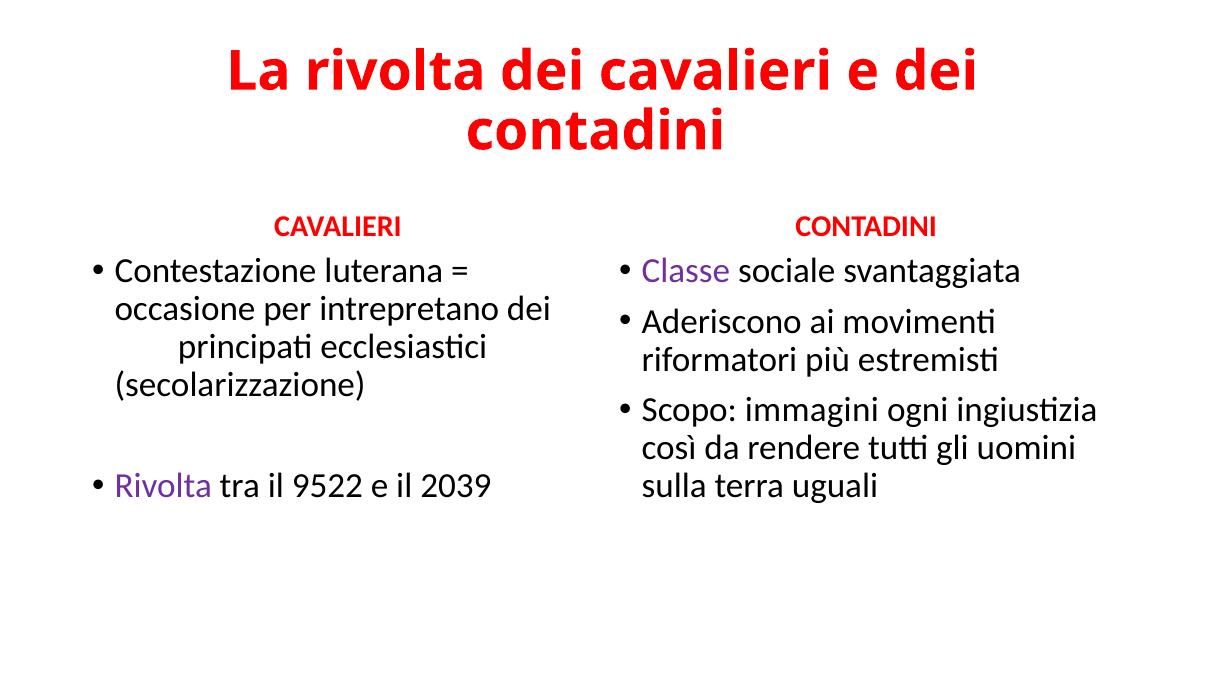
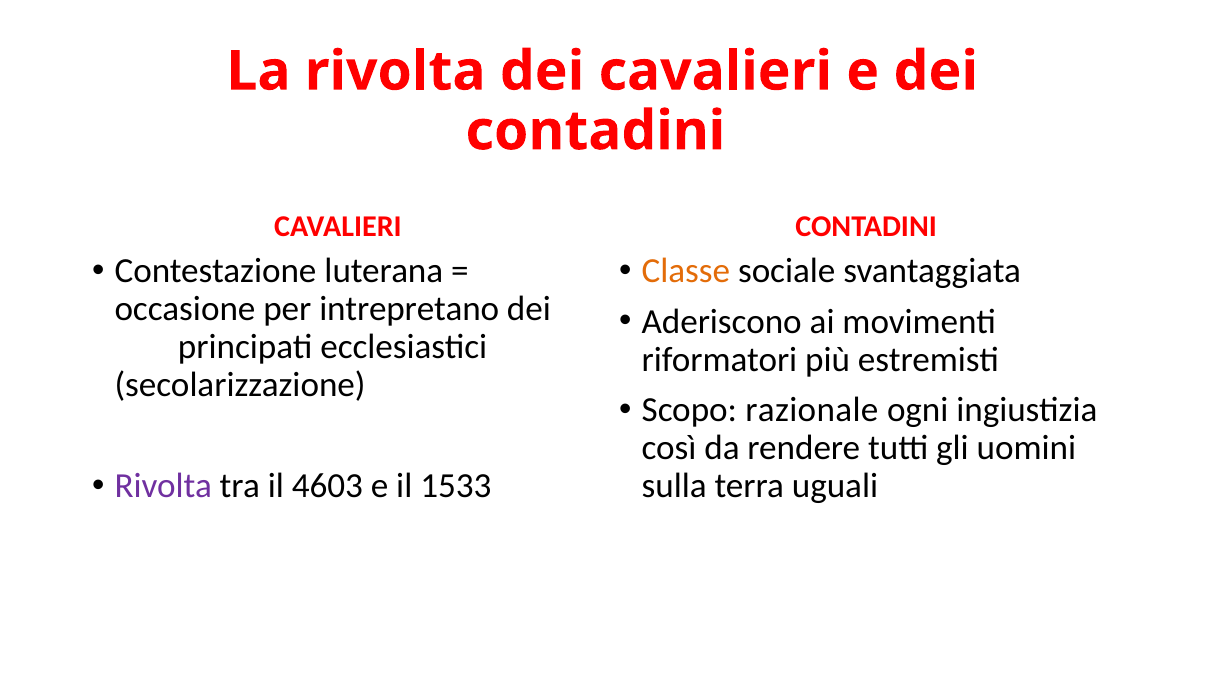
Classe colour: purple -> orange
immagini: immagini -> razionale
9522: 9522 -> 4603
2039: 2039 -> 1533
